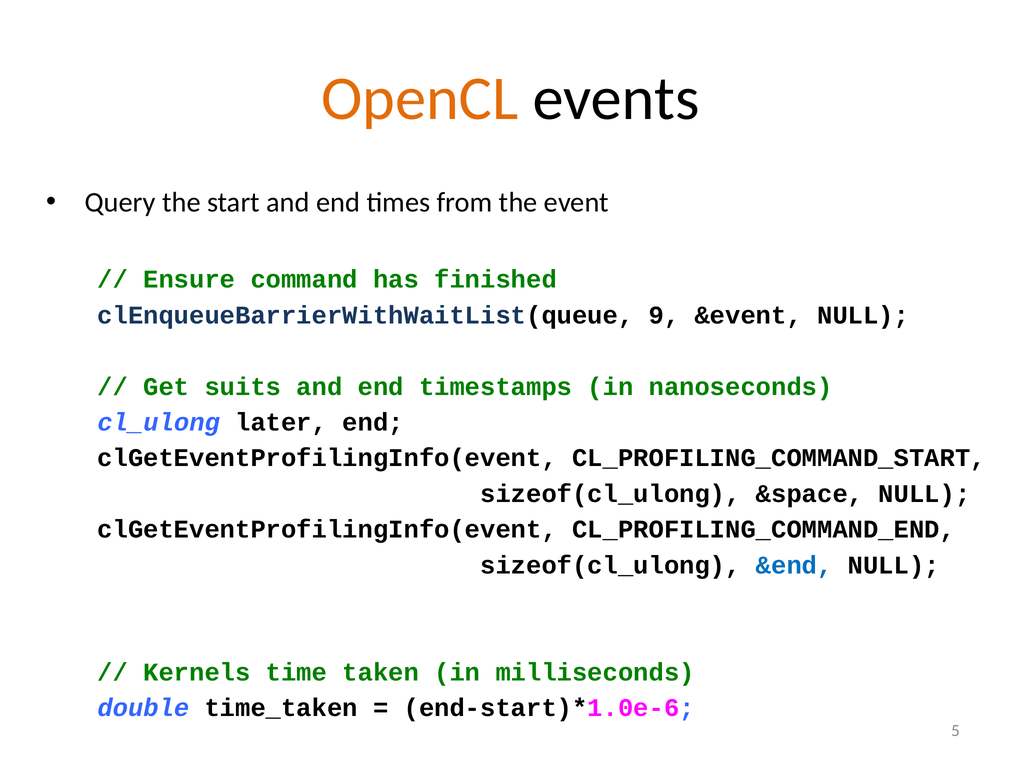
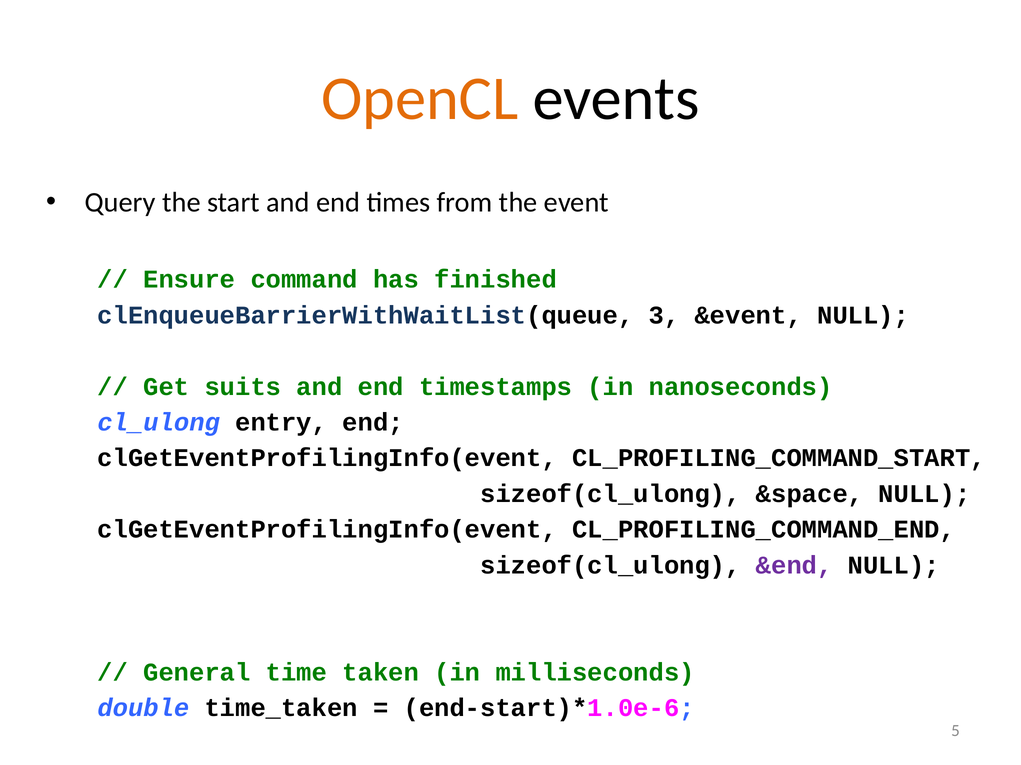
9: 9 -> 3
later: later -> entry
&end colour: blue -> purple
Kernels: Kernels -> General
